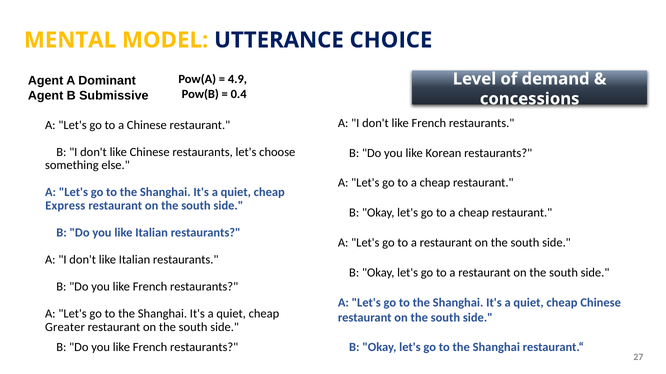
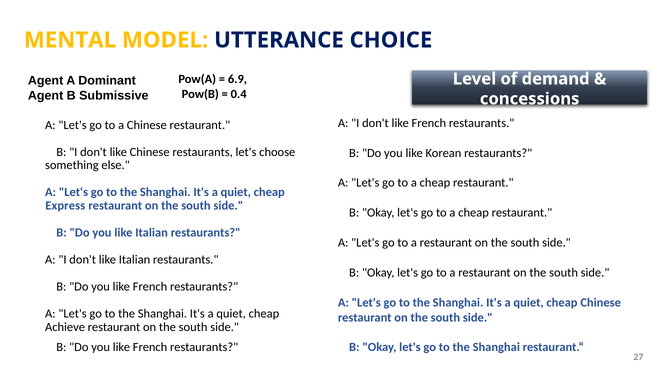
4.9: 4.9 -> 6.9
Greater: Greater -> Achieve
